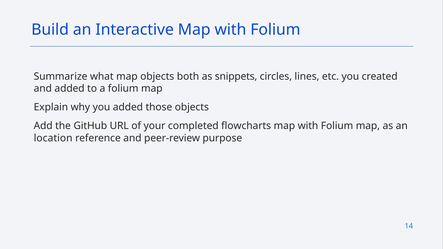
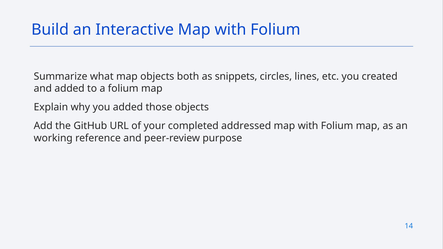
flowcharts: flowcharts -> addressed
location: location -> working
